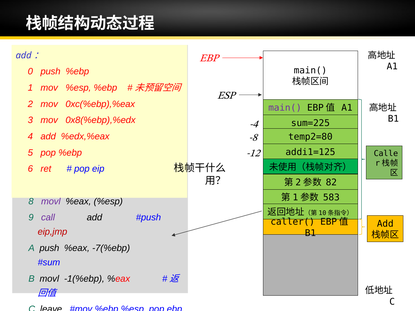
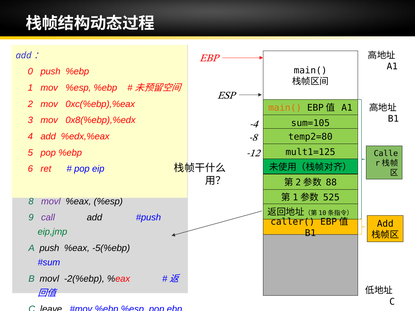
main( at (285, 108) colour: purple -> orange
sum=225: sum=225 -> sum=105
addi1=125: addi1=125 -> mult1=125
82: 82 -> 88
583: 583 -> 525
eip,jmp colour: red -> green
-7(%ebp: -7(%ebp -> -5(%ebp
-1(%ebp: -1(%ebp -> -2(%ebp
